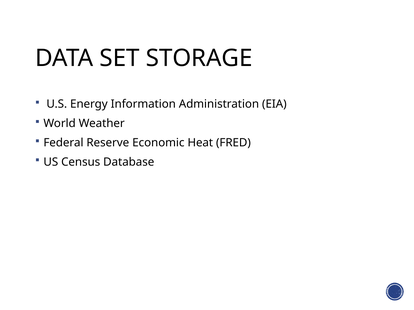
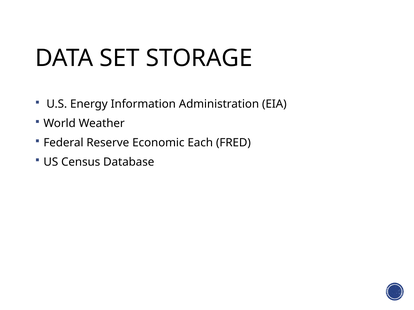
Heat: Heat -> Each
